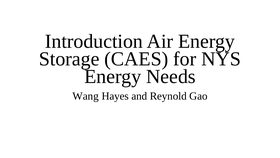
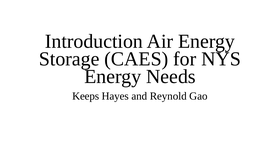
Wang: Wang -> Keeps
